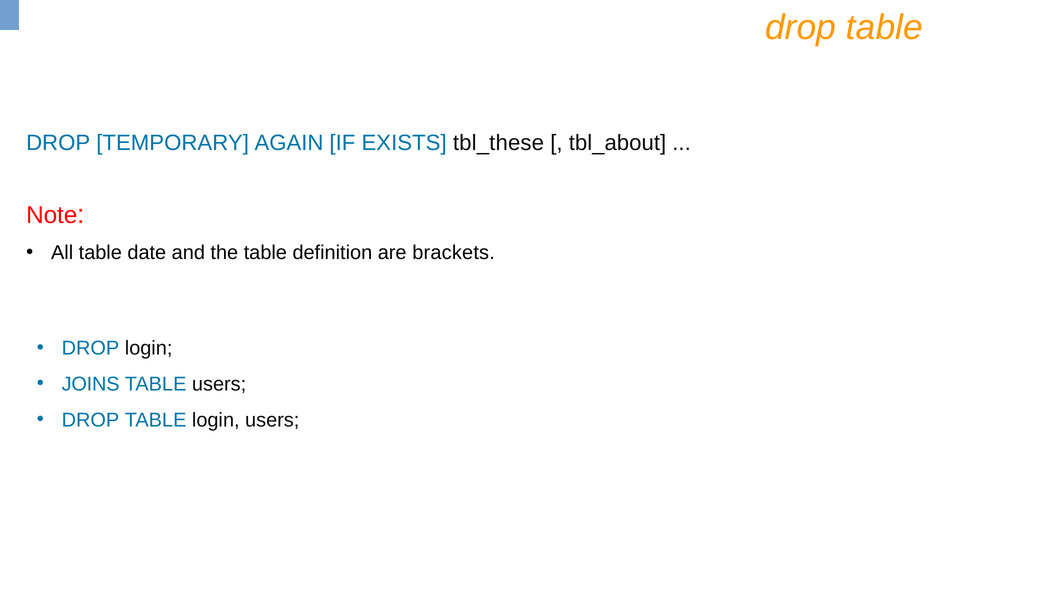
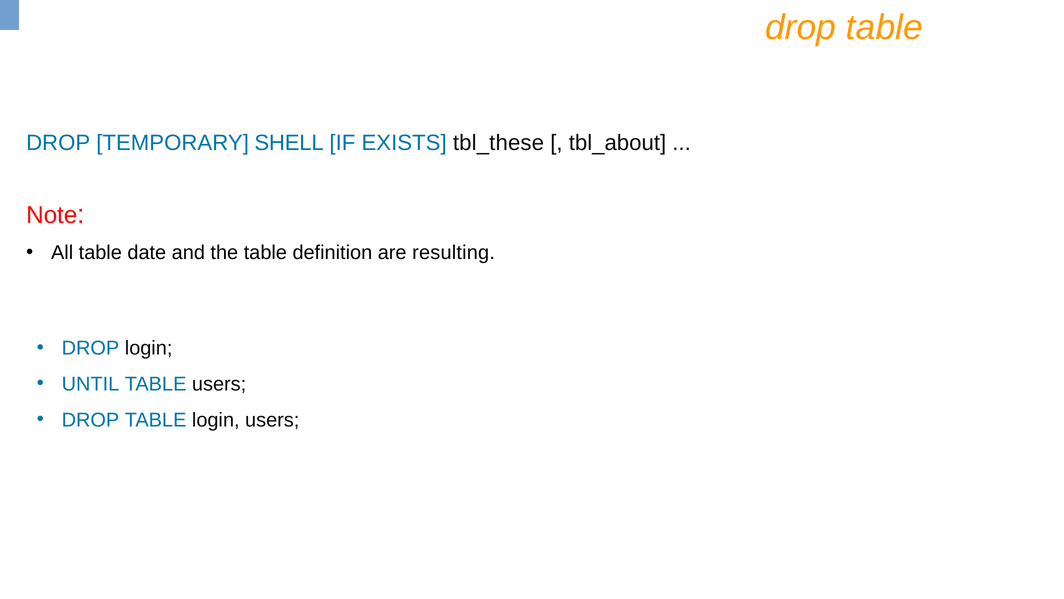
AGAIN: AGAIN -> SHELL
brackets: brackets -> resulting
JOINS: JOINS -> UNTIL
